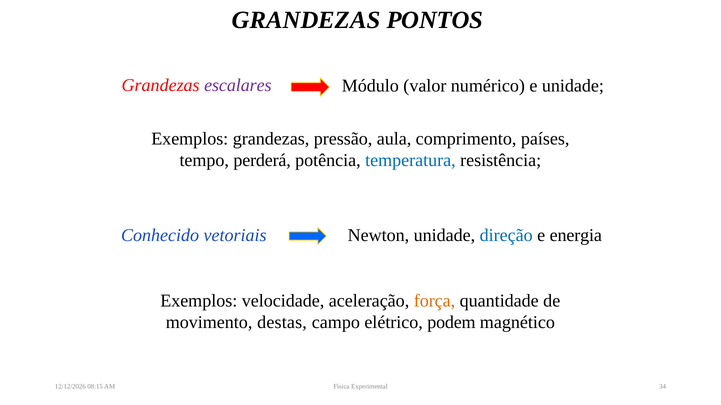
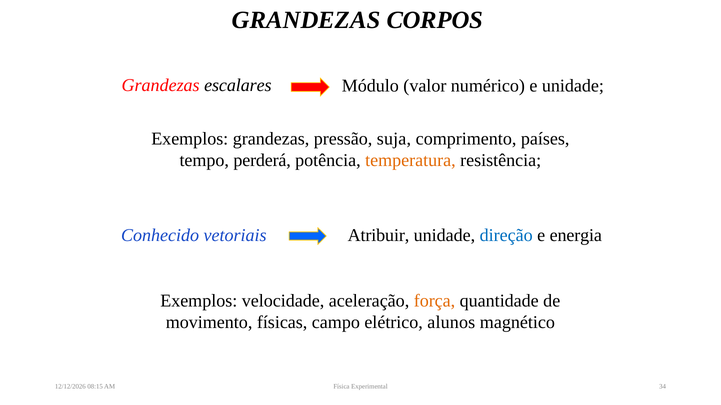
PONTOS: PONTOS -> CORPOS
escalares colour: purple -> black
aula: aula -> suja
temperatura colour: blue -> orange
Newton: Newton -> Atribuir
destas: destas -> físicas
podem: podem -> alunos
